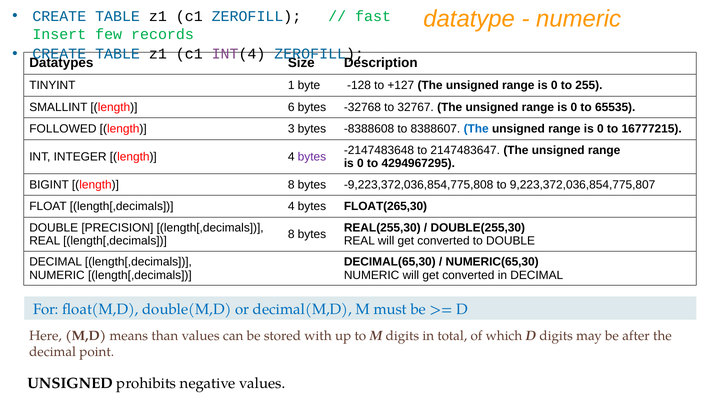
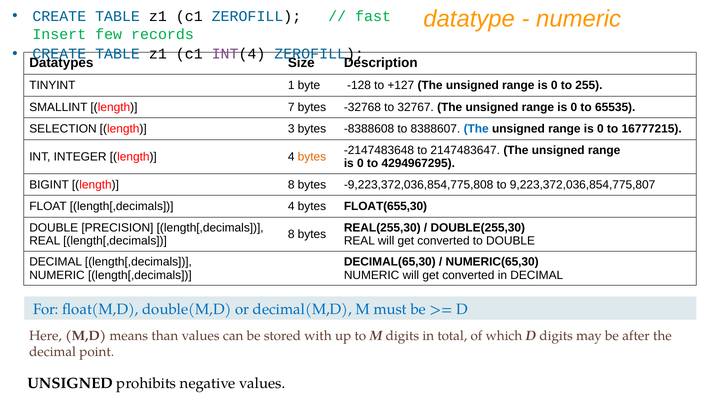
6: 6 -> 7
FOLLOWED: FOLLOWED -> SELECTION
bytes at (312, 157) colour: purple -> orange
FLOAT(265,30: FLOAT(265,30 -> FLOAT(655,30
